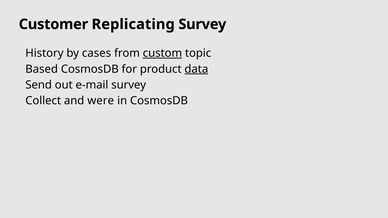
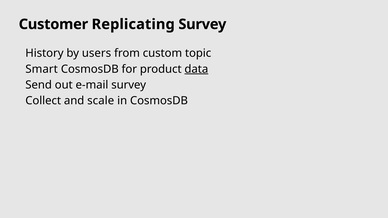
cases: cases -> users
custom underline: present -> none
Based: Based -> Smart
were: were -> scale
